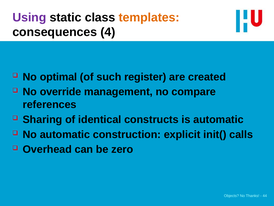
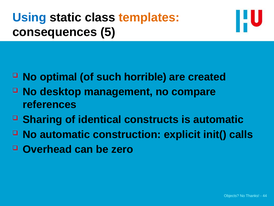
Using colour: purple -> blue
4: 4 -> 5
register: register -> horrible
override: override -> desktop
